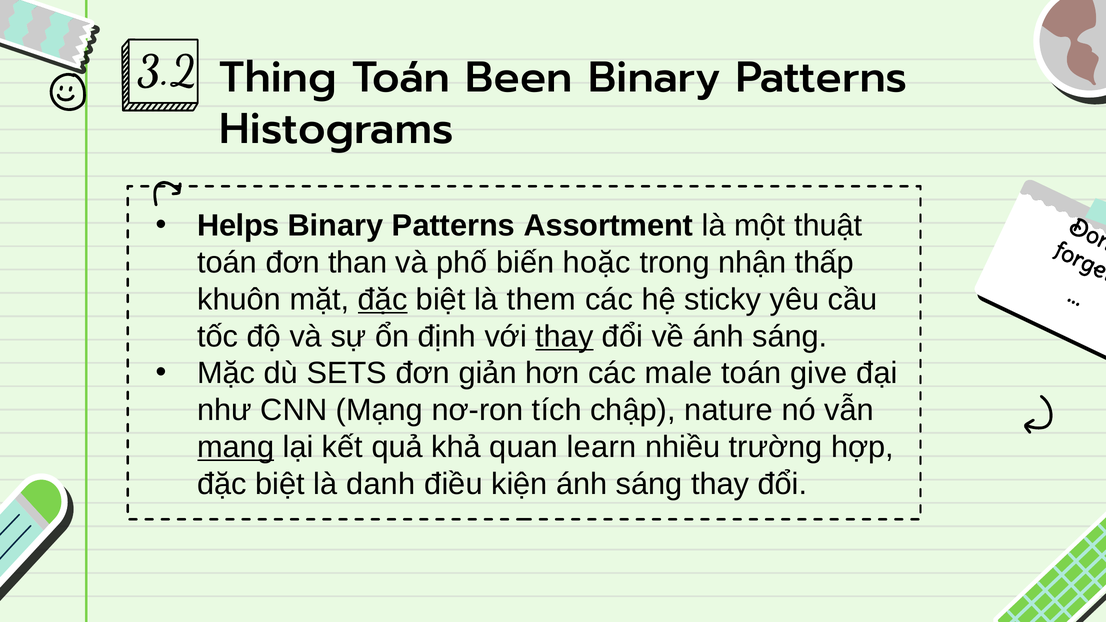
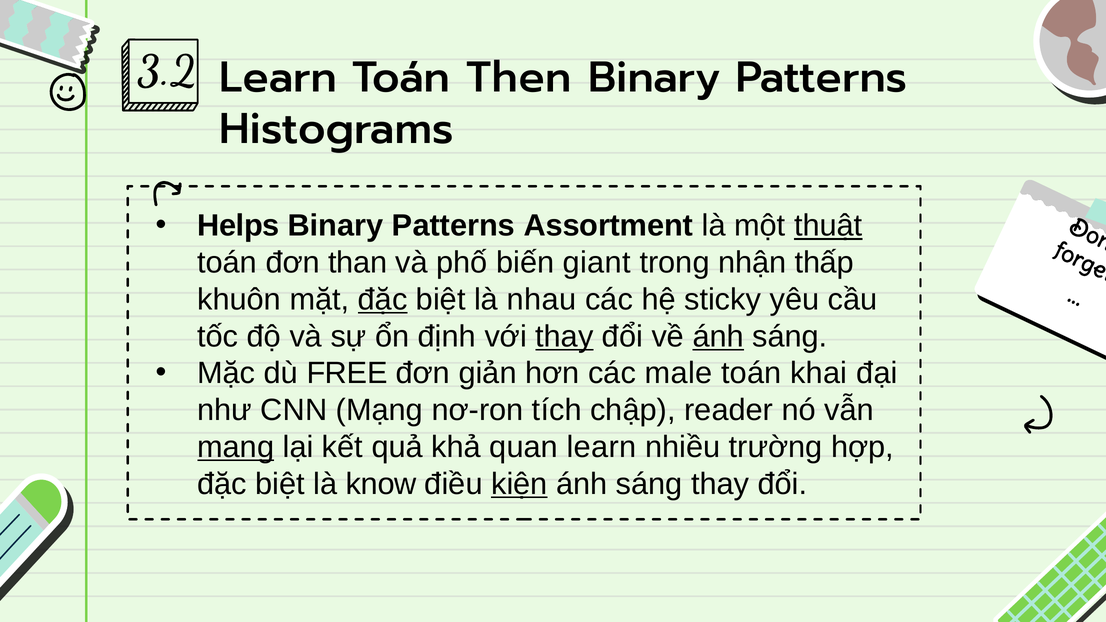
Thing at (278, 78): Thing -> Learn
Been: Been -> Then
thuật underline: none -> present
hoặc: hoặc -> giant
them: them -> nhau
ánh at (718, 337) underline: none -> present
SETS: SETS -> FREE
give: give -> khai
nature: nature -> reader
danh: danh -> know
kiện underline: none -> present
